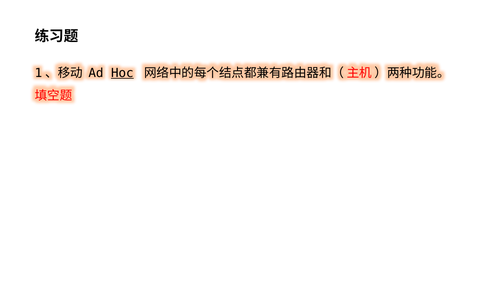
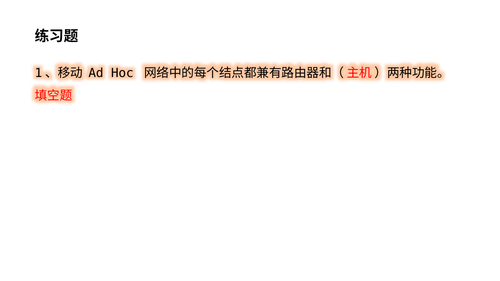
Hoc underline: present -> none
